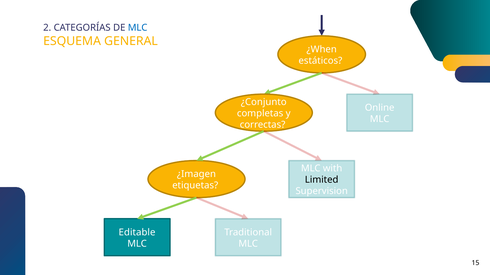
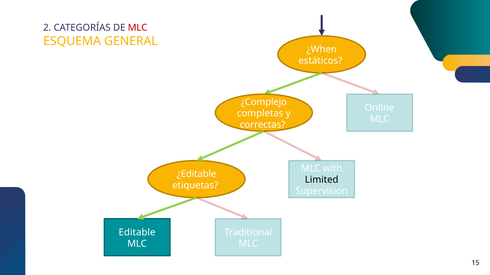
MLC at (138, 28) colour: blue -> red
¿Conjunto: ¿Conjunto -> ¿Complejo
¿Imagen: ¿Imagen -> ¿Editable
